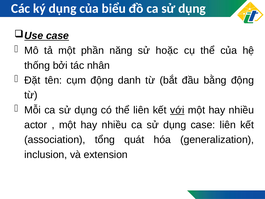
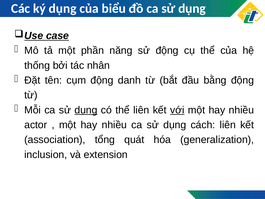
sử hoặc: hoặc -> động
dụng at (86, 110) underline: none -> present
dụng case: case -> cách
